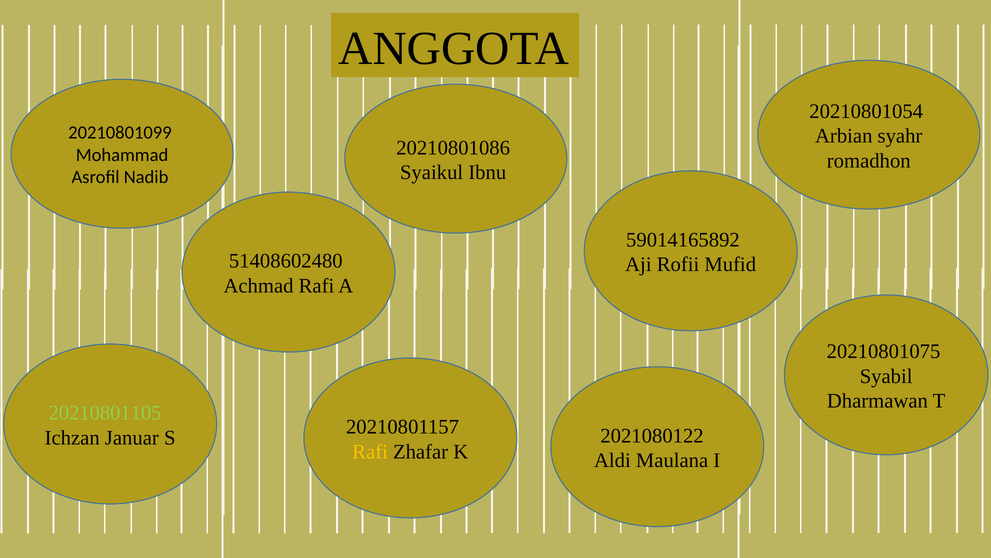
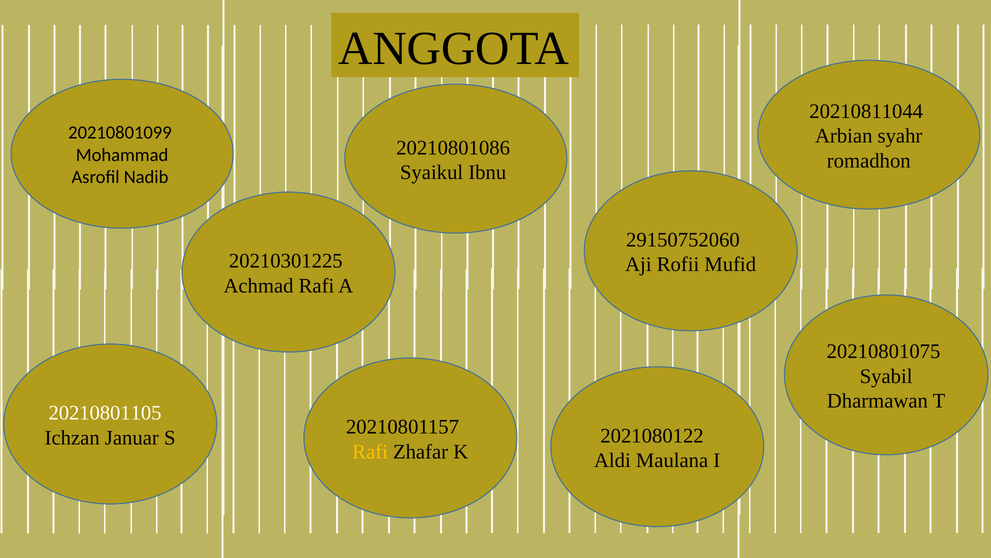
20210801054: 20210801054 -> 20210811044
59014165892: 59014165892 -> 29150752060
51408602480: 51408602480 -> 20210301225
20210801105 colour: light green -> white
